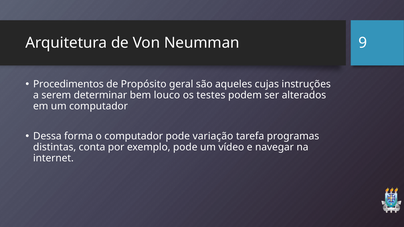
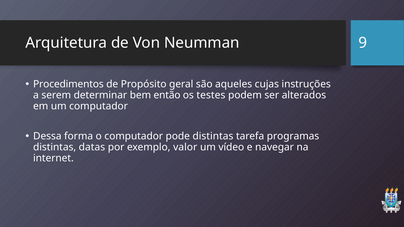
louco: louco -> então
pode variação: variação -> distintas
conta: conta -> datas
exemplo pode: pode -> valor
